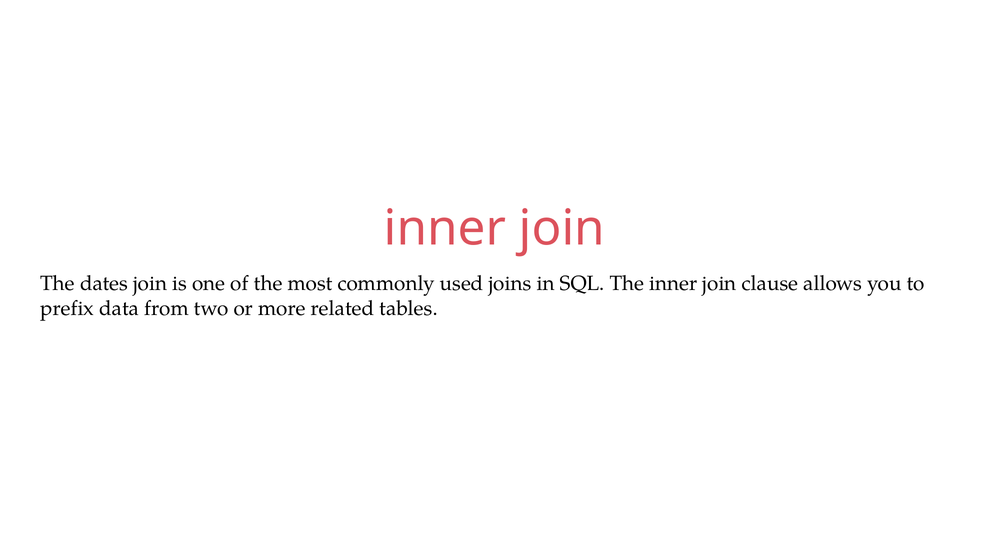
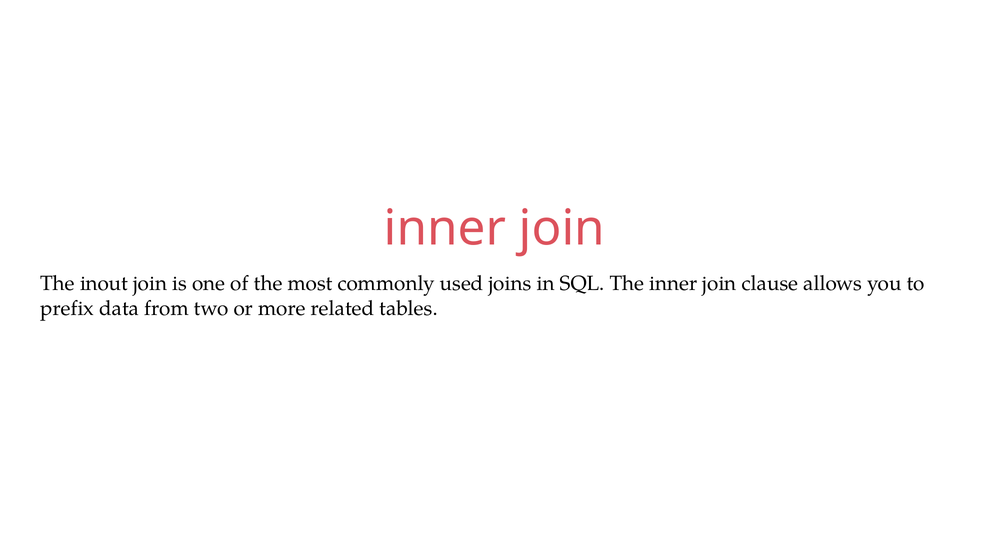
dates: dates -> inout
